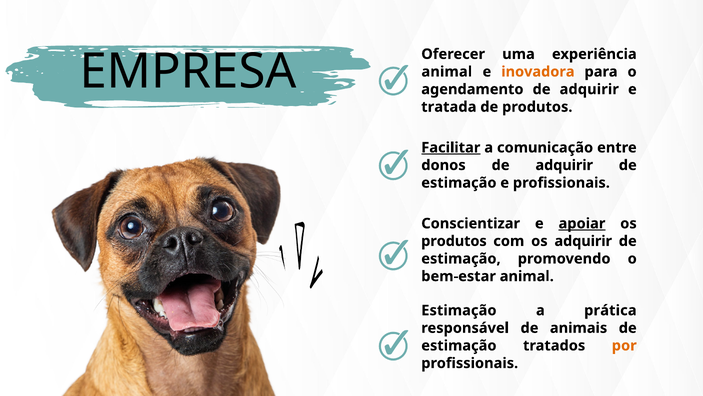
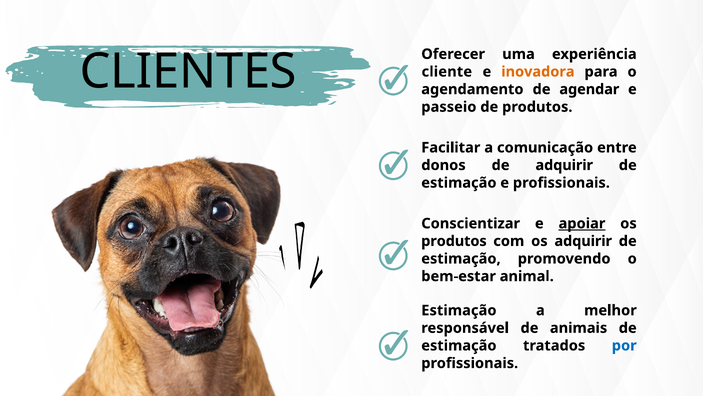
EMPRESA: EMPRESA -> CLIENTES
animal at (447, 72): animal -> cliente
agendamento de adquirir: adquirir -> agendar
tratada: tratada -> passeio
Facilitar underline: present -> none
prática: prática -> melhor
por colour: orange -> blue
